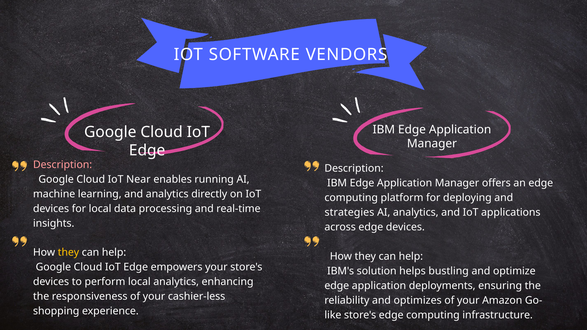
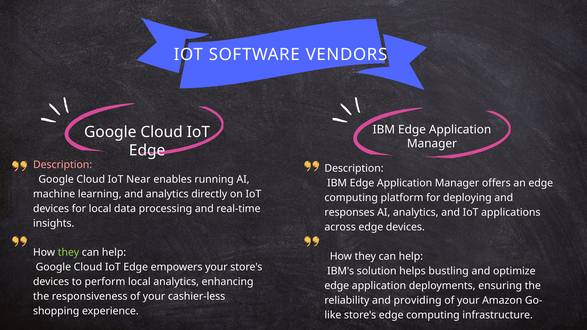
strategies: strategies -> responses
they at (68, 253) colour: yellow -> light green
optimizes: optimizes -> providing
